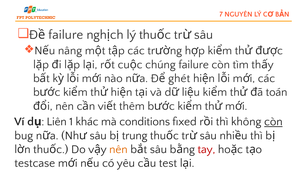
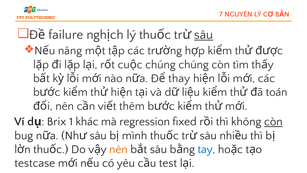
sâu at (204, 35) underline: none -> present
chúng failure: failure -> chúng
ghét: ghét -> thay
Liên: Liên -> Brix
conditions: conditions -> regression
trung: trung -> mình
tay colour: red -> blue
